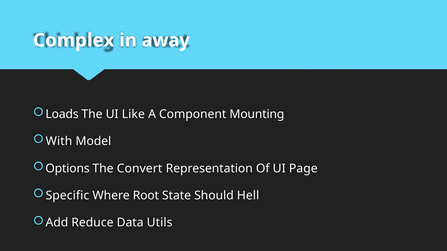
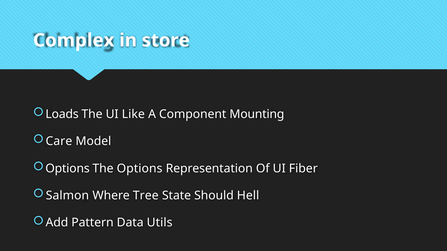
away: away -> store
With: With -> Care
The Convert: Convert -> Options
Page: Page -> Fiber
Specific: Specific -> Salmon
Root: Root -> Tree
Reduce: Reduce -> Pattern
